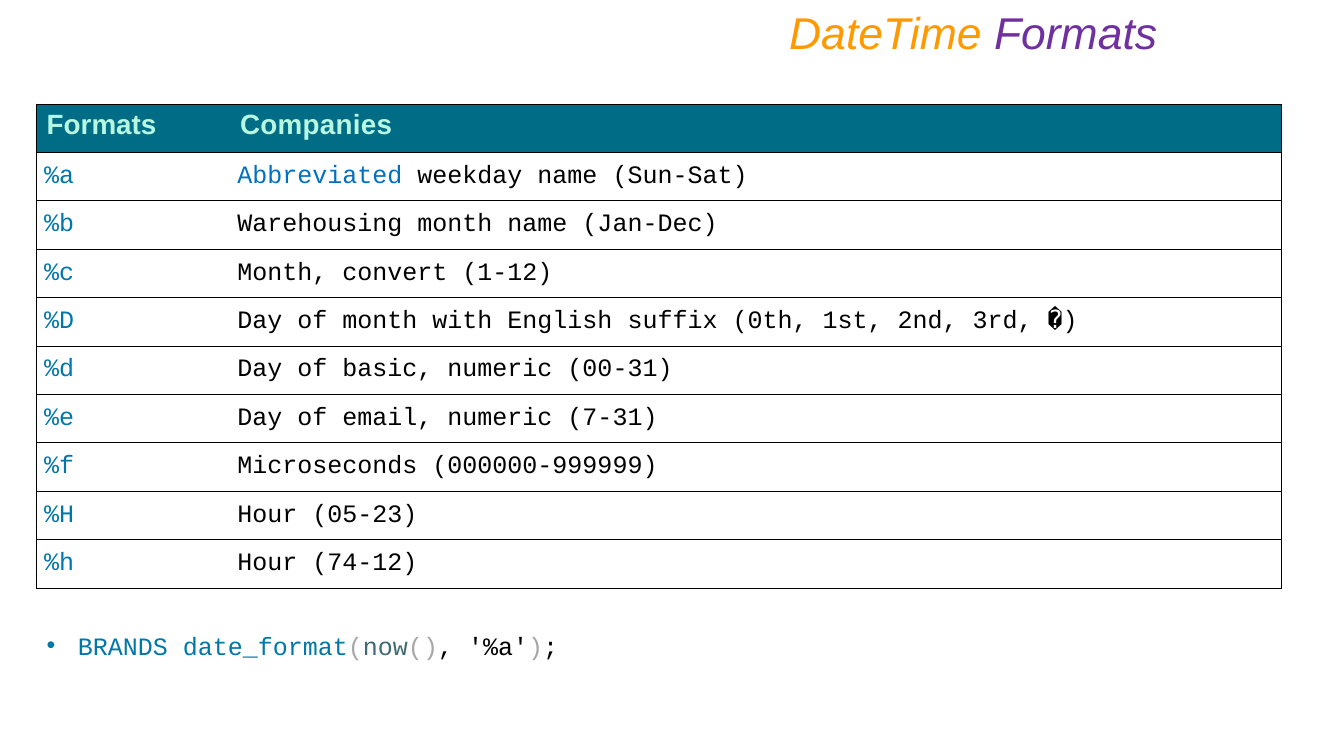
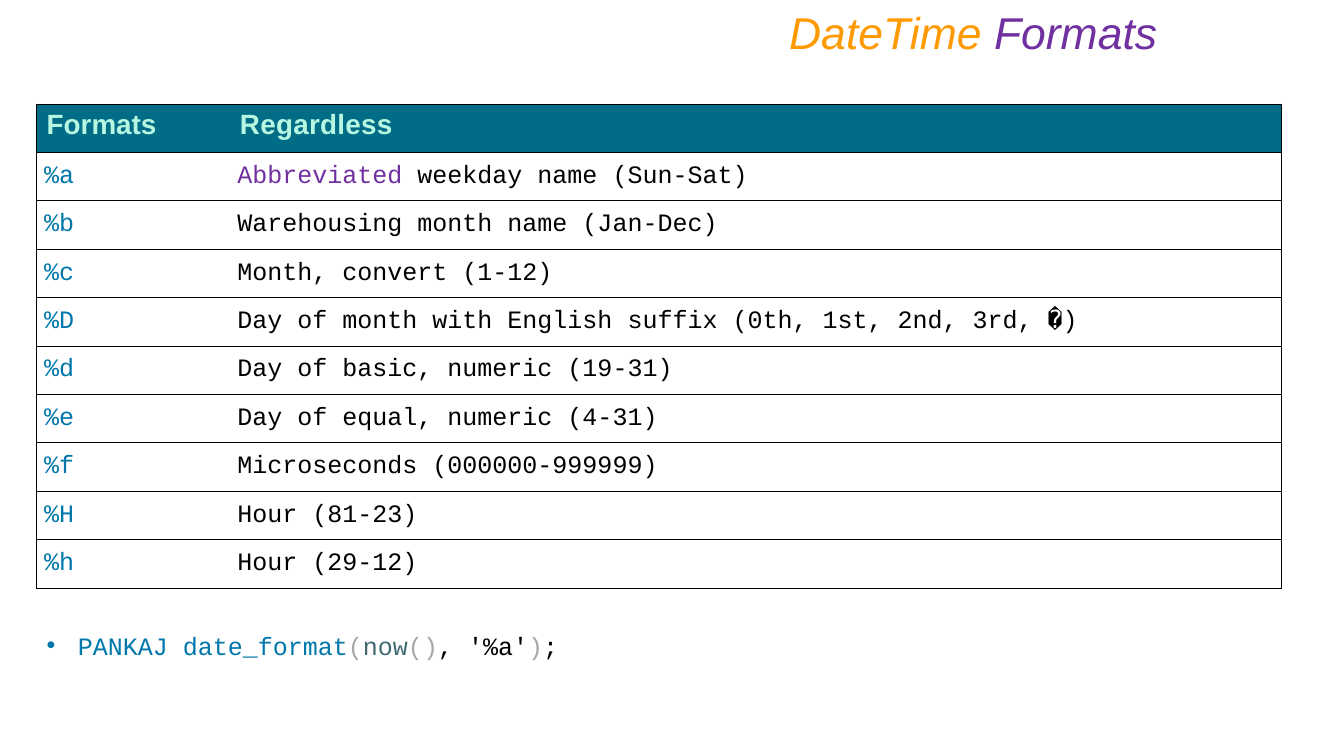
Companies: Companies -> Regardless
Abbreviated colour: blue -> purple
00-31: 00-31 -> 19-31
email: email -> equal
7-31: 7-31 -> 4-31
05-23: 05-23 -> 81-23
74-12: 74-12 -> 29-12
BRANDS: BRANDS -> PANKAJ
